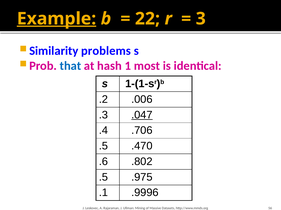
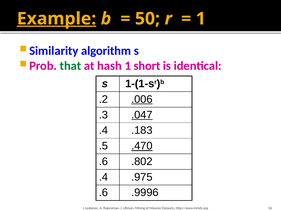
22: 22 -> 50
3 at (201, 19): 3 -> 1
problems: problems -> algorithm
that colour: blue -> green
most: most -> short
.006 underline: none -> present
.706: .706 -> .183
.470 underline: none -> present
.5 at (103, 178): .5 -> .4
.1 at (103, 193): .1 -> .6
